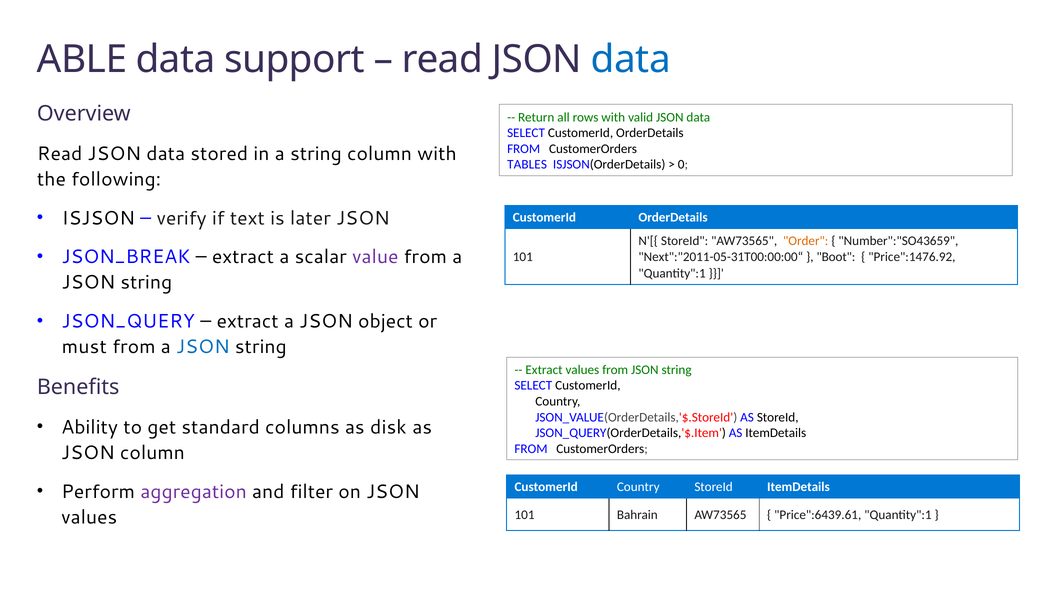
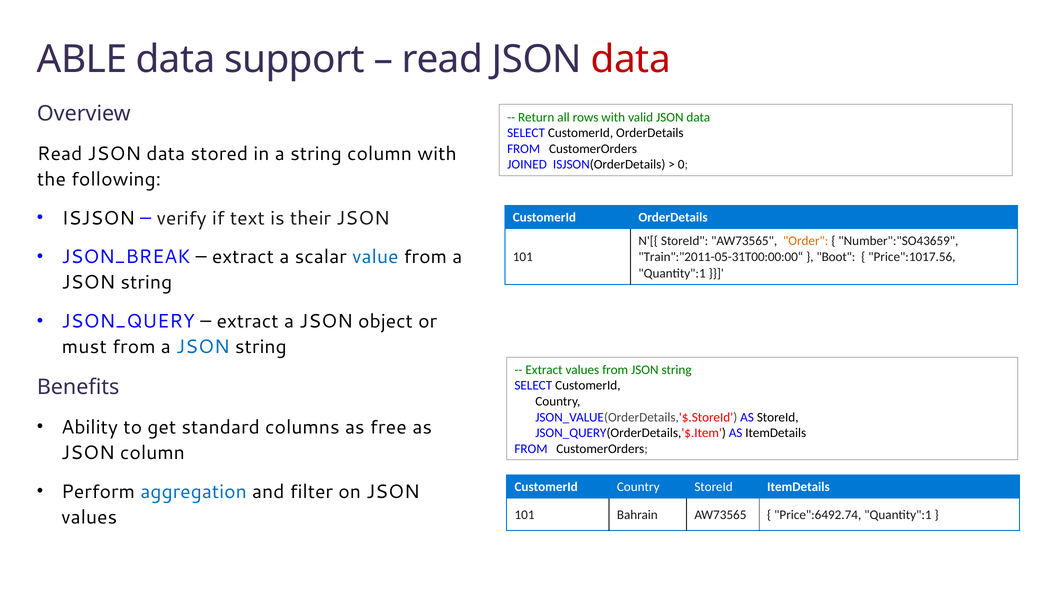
data at (631, 59) colour: blue -> red
TABLES: TABLES -> JOINED
later: later -> their
value colour: purple -> blue
Next":"2011-05-31T00:00:00“: Next":"2011-05-31T00:00:00“ -> Train":"2011-05-31T00:00:00“
Price":1476.92: Price":1476.92 -> Price":1017.56
disk: disk -> free
aggregation colour: purple -> blue
Price":6439.61: Price":6439.61 -> Price":6492.74
